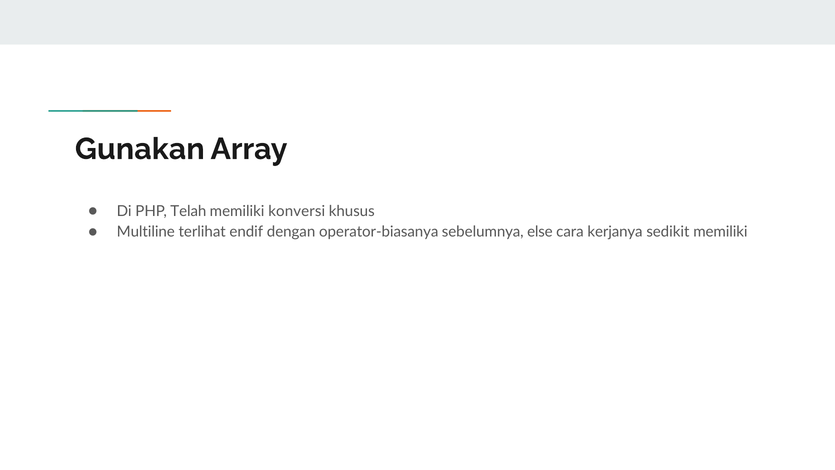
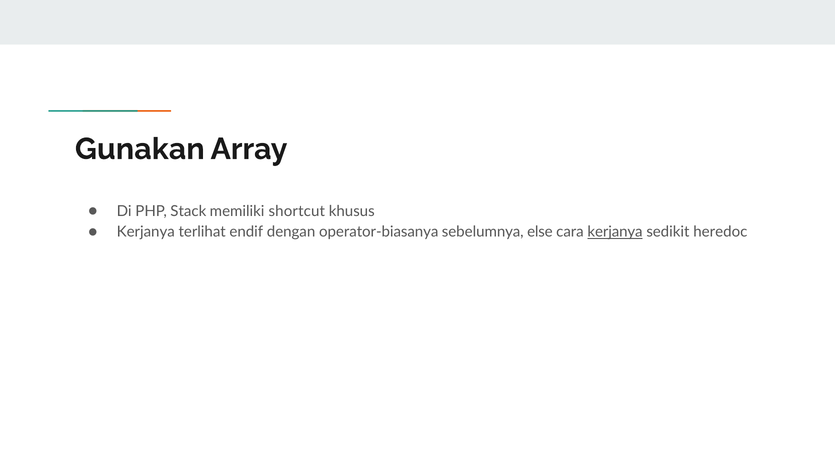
Telah: Telah -> Stack
konversi: konversi -> shortcut
Multiline at (146, 232): Multiline -> Kerjanya
kerjanya at (615, 232) underline: none -> present
sedikit memiliki: memiliki -> heredoc
